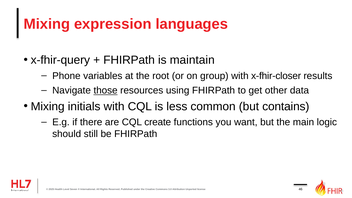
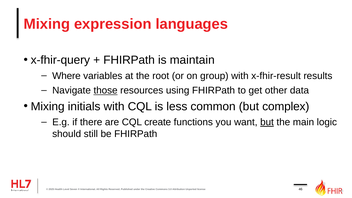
Phone: Phone -> Where
x-fhir-closer: x-fhir-closer -> x-fhir-result
contains: contains -> complex
but at (267, 122) underline: none -> present
